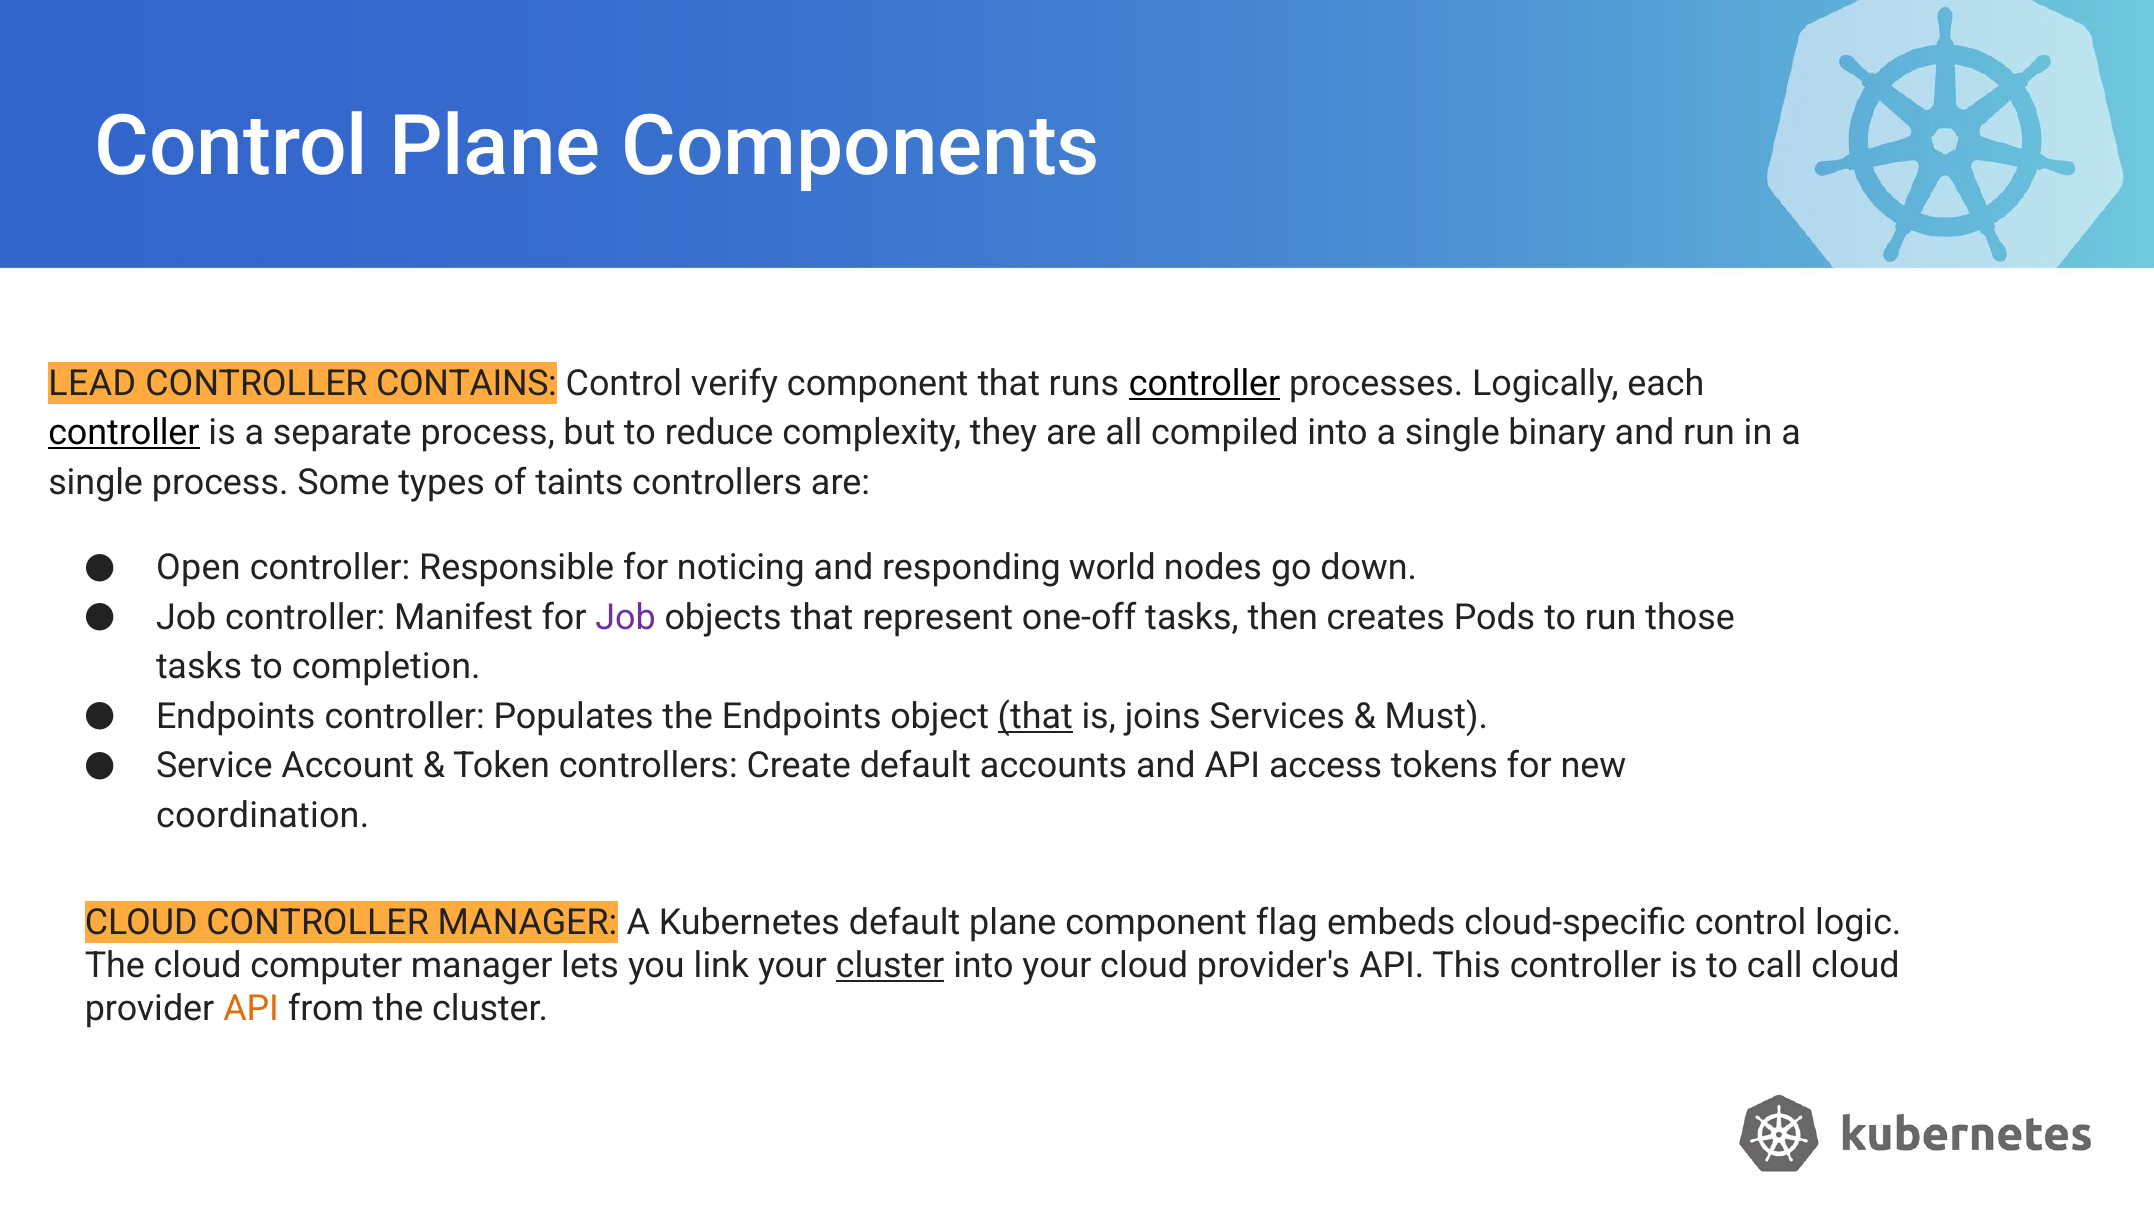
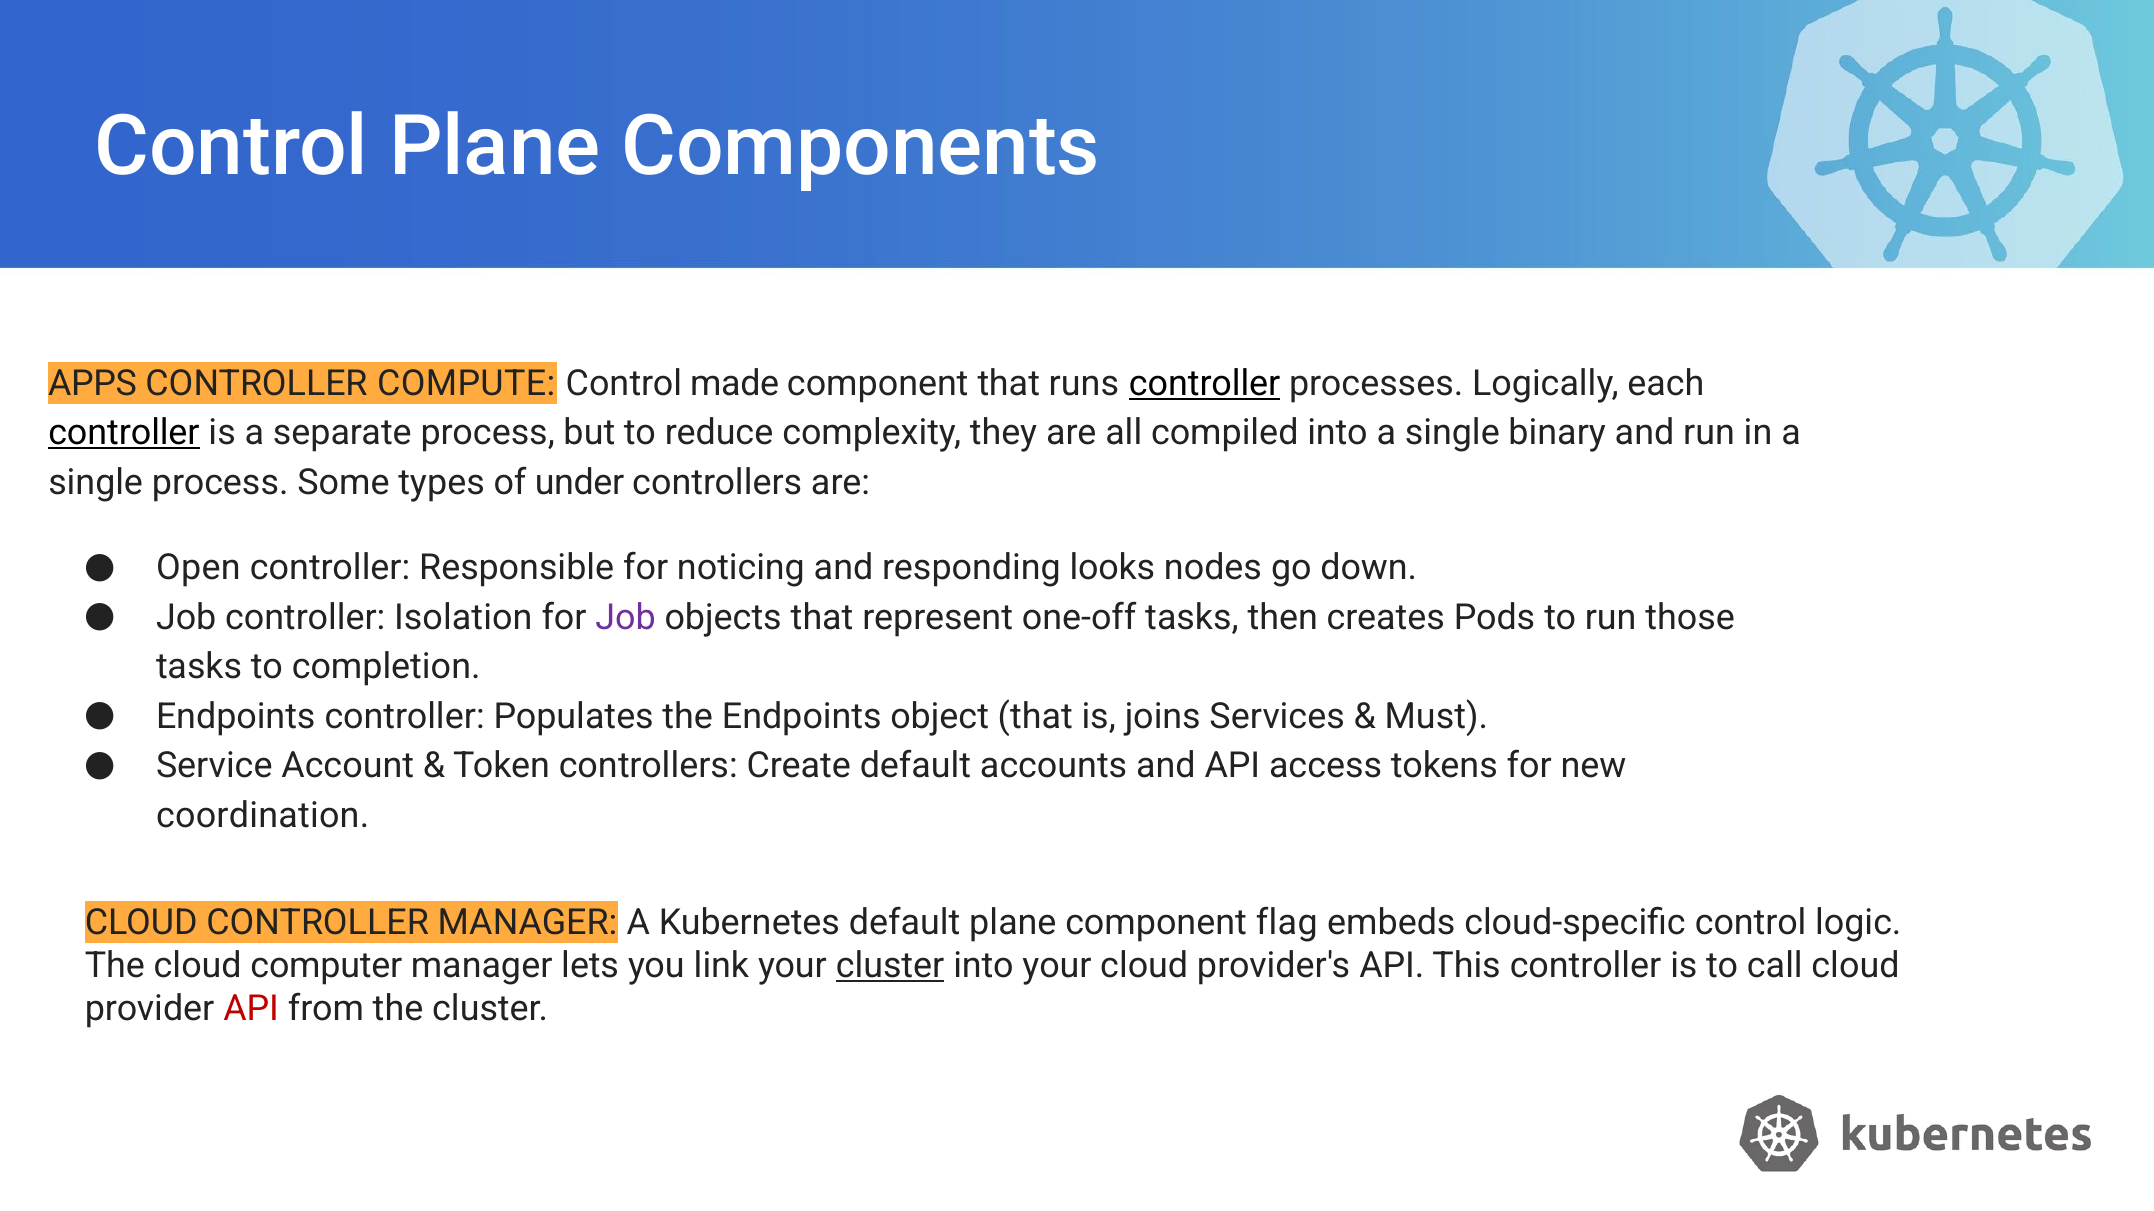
LEAD: LEAD -> APPS
CONTAINS: CONTAINS -> COMPUTE
verify: verify -> made
taints: taints -> under
world: world -> looks
Manifest: Manifest -> Isolation
that at (1035, 717) underline: present -> none
API at (251, 1009) colour: orange -> red
